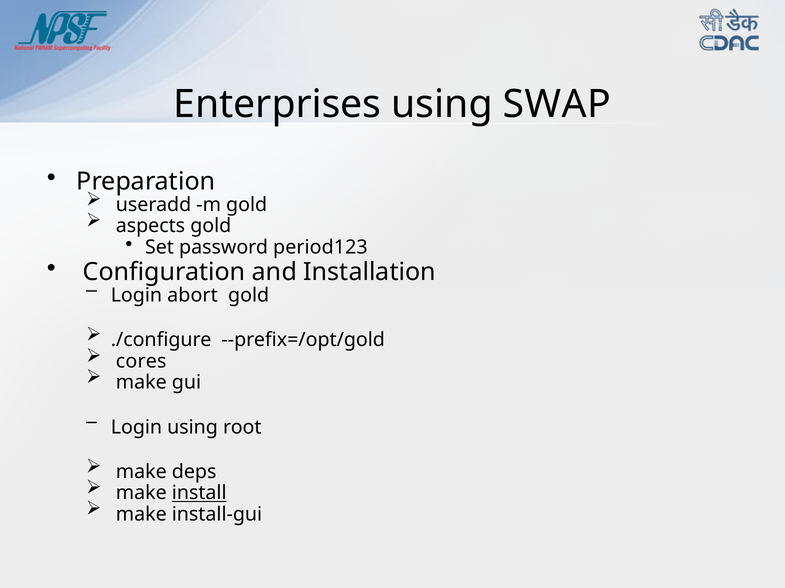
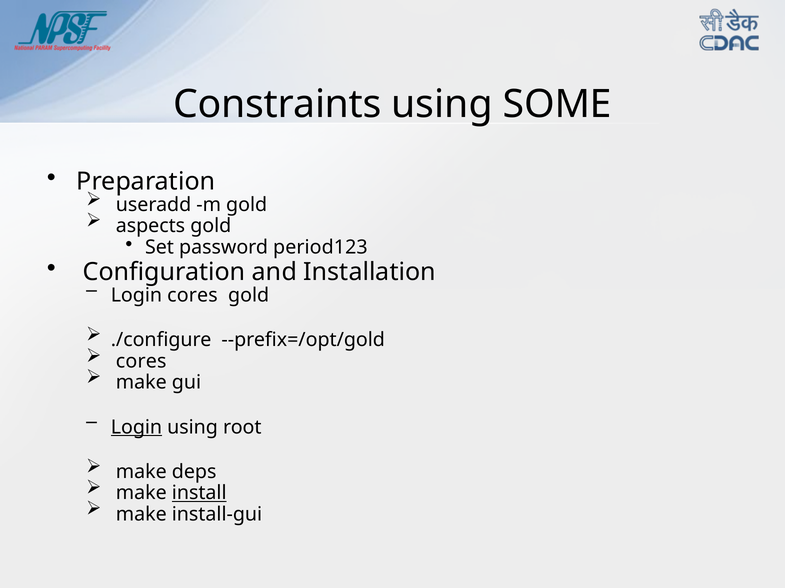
Enterprises: Enterprises -> Constraints
SWAP: SWAP -> SOME
Login abort: abort -> cores
Login at (136, 428) underline: none -> present
